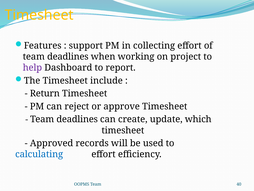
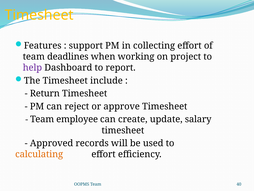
deadlines at (77, 119): deadlines -> employee
which: which -> salary
calculating colour: blue -> orange
